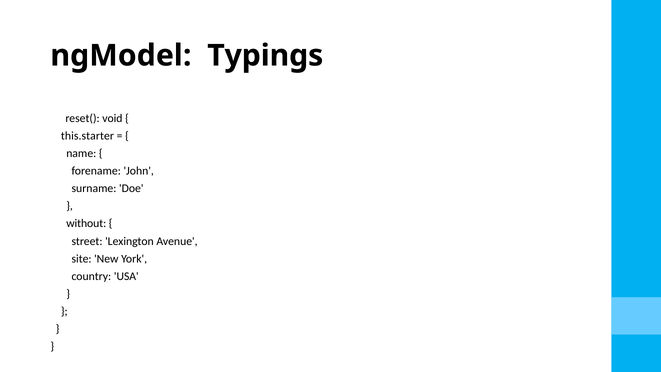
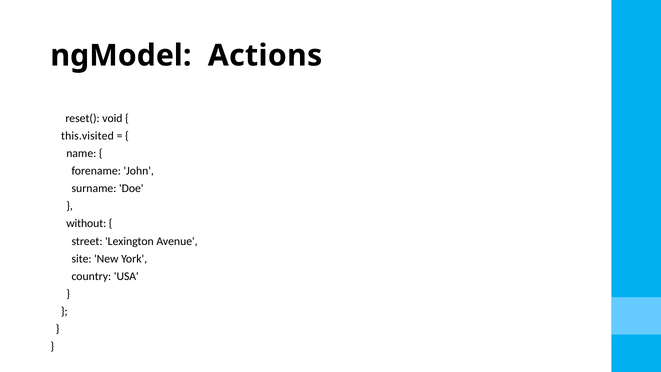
Typings: Typings -> Actions
this.starter: this.starter -> this.visited
